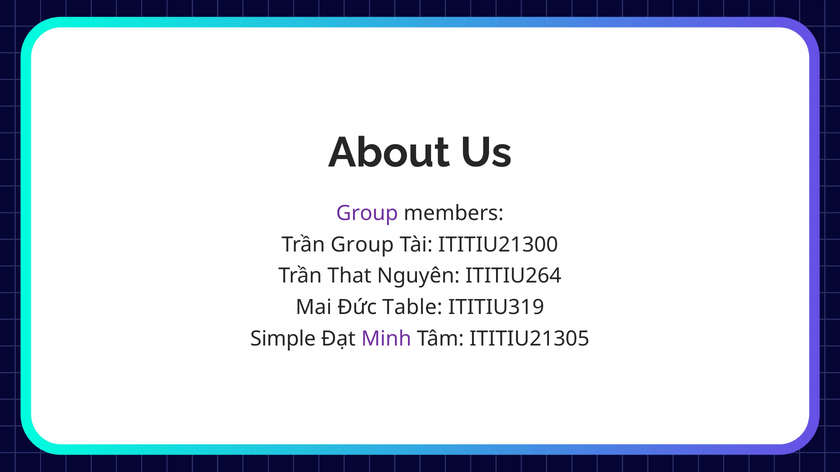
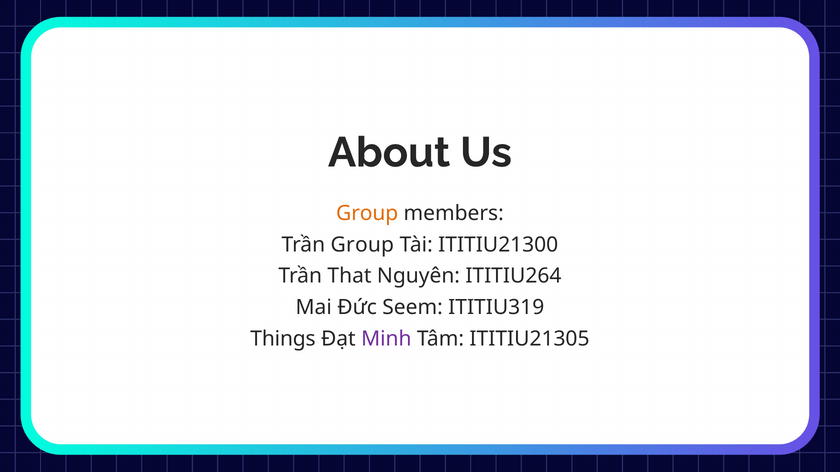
Group at (367, 213) colour: purple -> orange
Table: Table -> Seem
Simple: Simple -> Things
